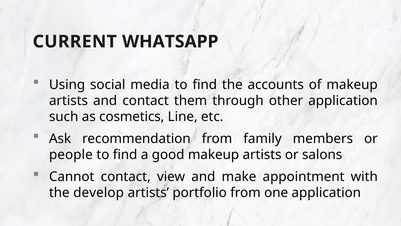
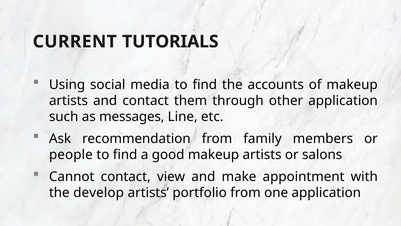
WHATSAPP: WHATSAPP -> TUTORIALS
cosmetics: cosmetics -> messages
